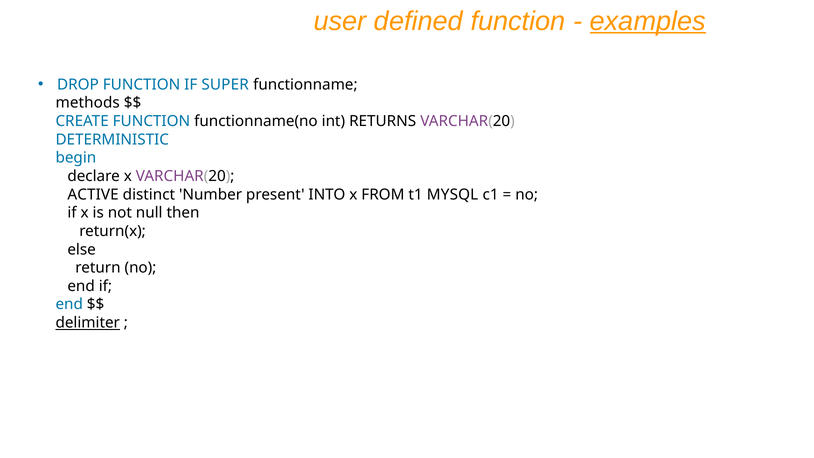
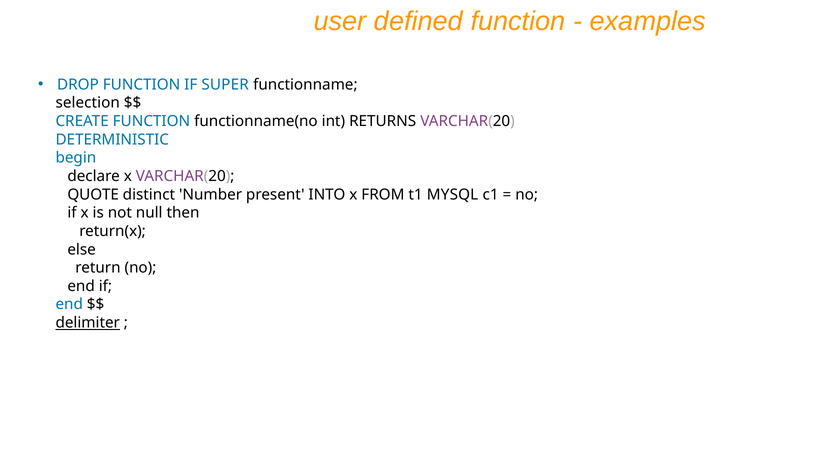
examples underline: present -> none
methods: methods -> selection
ACTIVE: ACTIVE -> QUOTE
